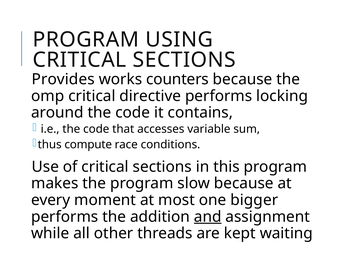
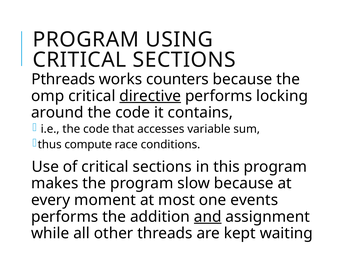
Provides: Provides -> Pthreads
directive underline: none -> present
bigger: bigger -> events
